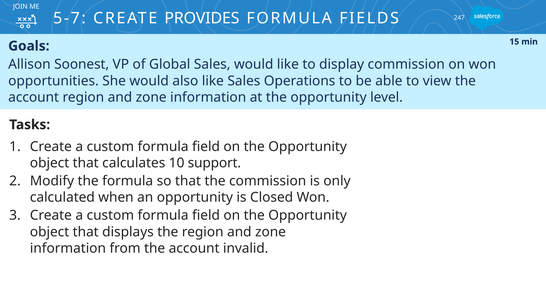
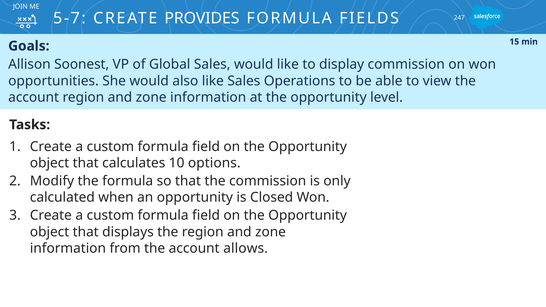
support: support -> options
invalid: invalid -> allows
